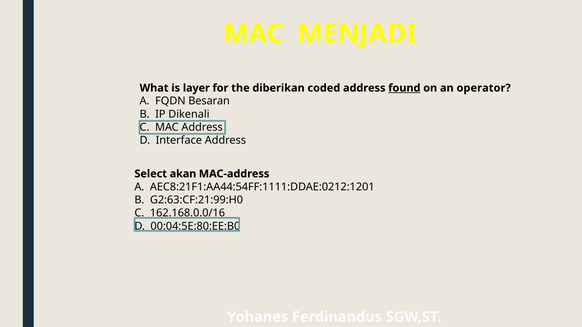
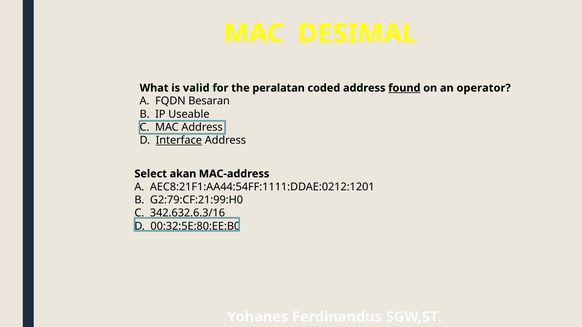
MENJADI: MENJADI -> DESIMAL
layer: layer -> valid
diberikan: diberikan -> peralatan
Dikenali: Dikenali -> Useable
Interface underline: none -> present
G2:63:CF:21:99:H0: G2:63:CF:21:99:H0 -> G2:79:CF:21:99:H0
162.168.0.0/16: 162.168.0.0/16 -> 342.632.6.3/16
00:04:5E:80:EE:B0: 00:04:5E:80:EE:B0 -> 00:32:5E:80:EE:B0
